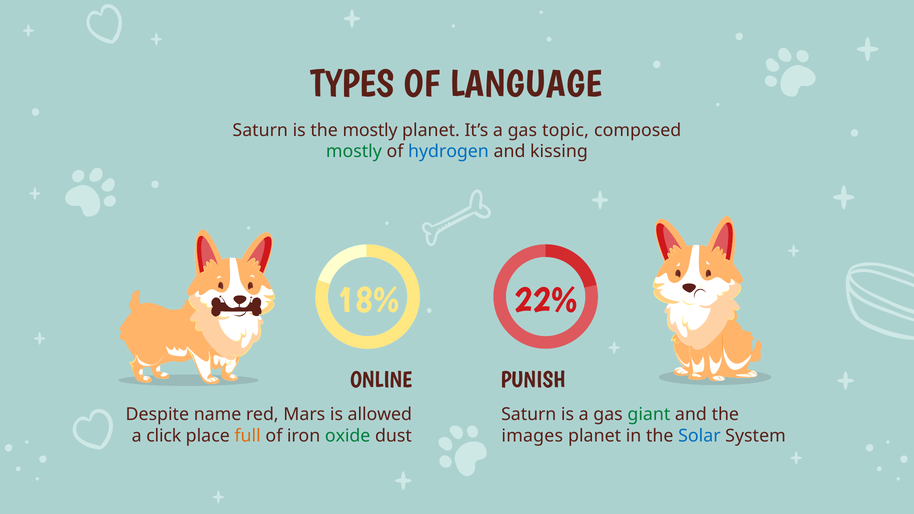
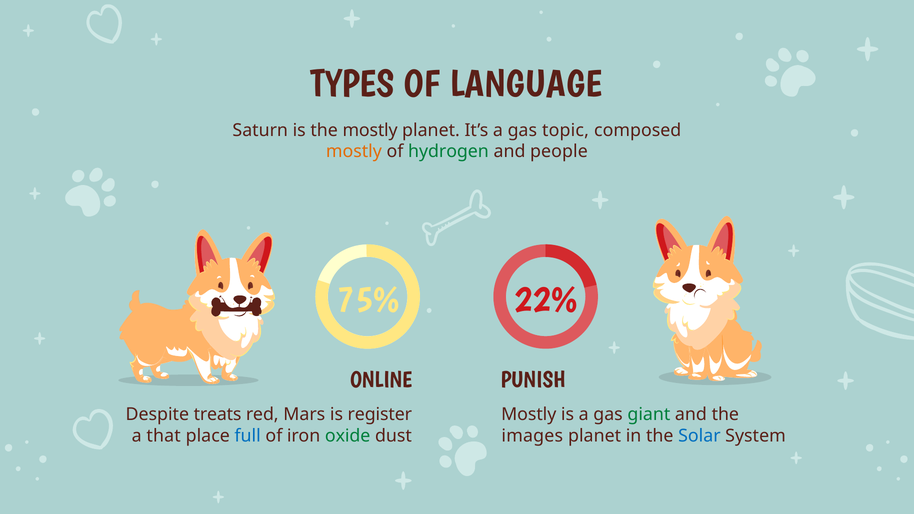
mostly at (354, 152) colour: green -> orange
hydrogen colour: blue -> green
kissing: kissing -> people
18%: 18% -> 75%
name: name -> treats
allowed: allowed -> register
Saturn at (529, 415): Saturn -> Mostly
click: click -> that
full colour: orange -> blue
